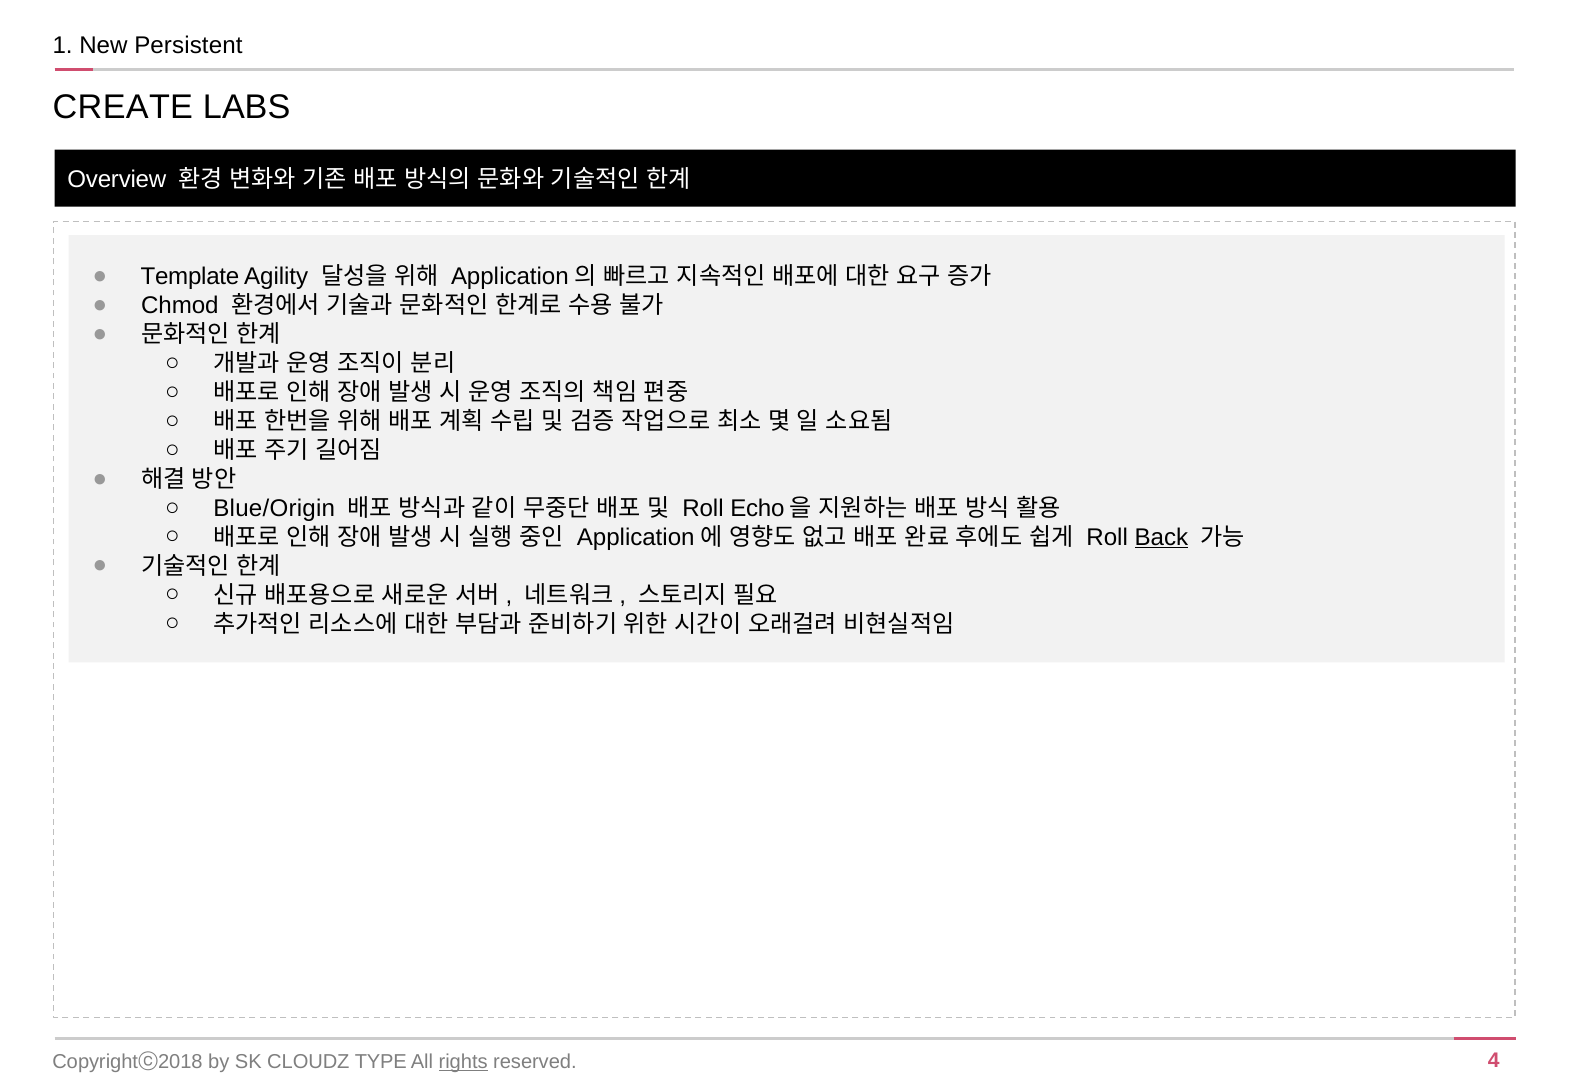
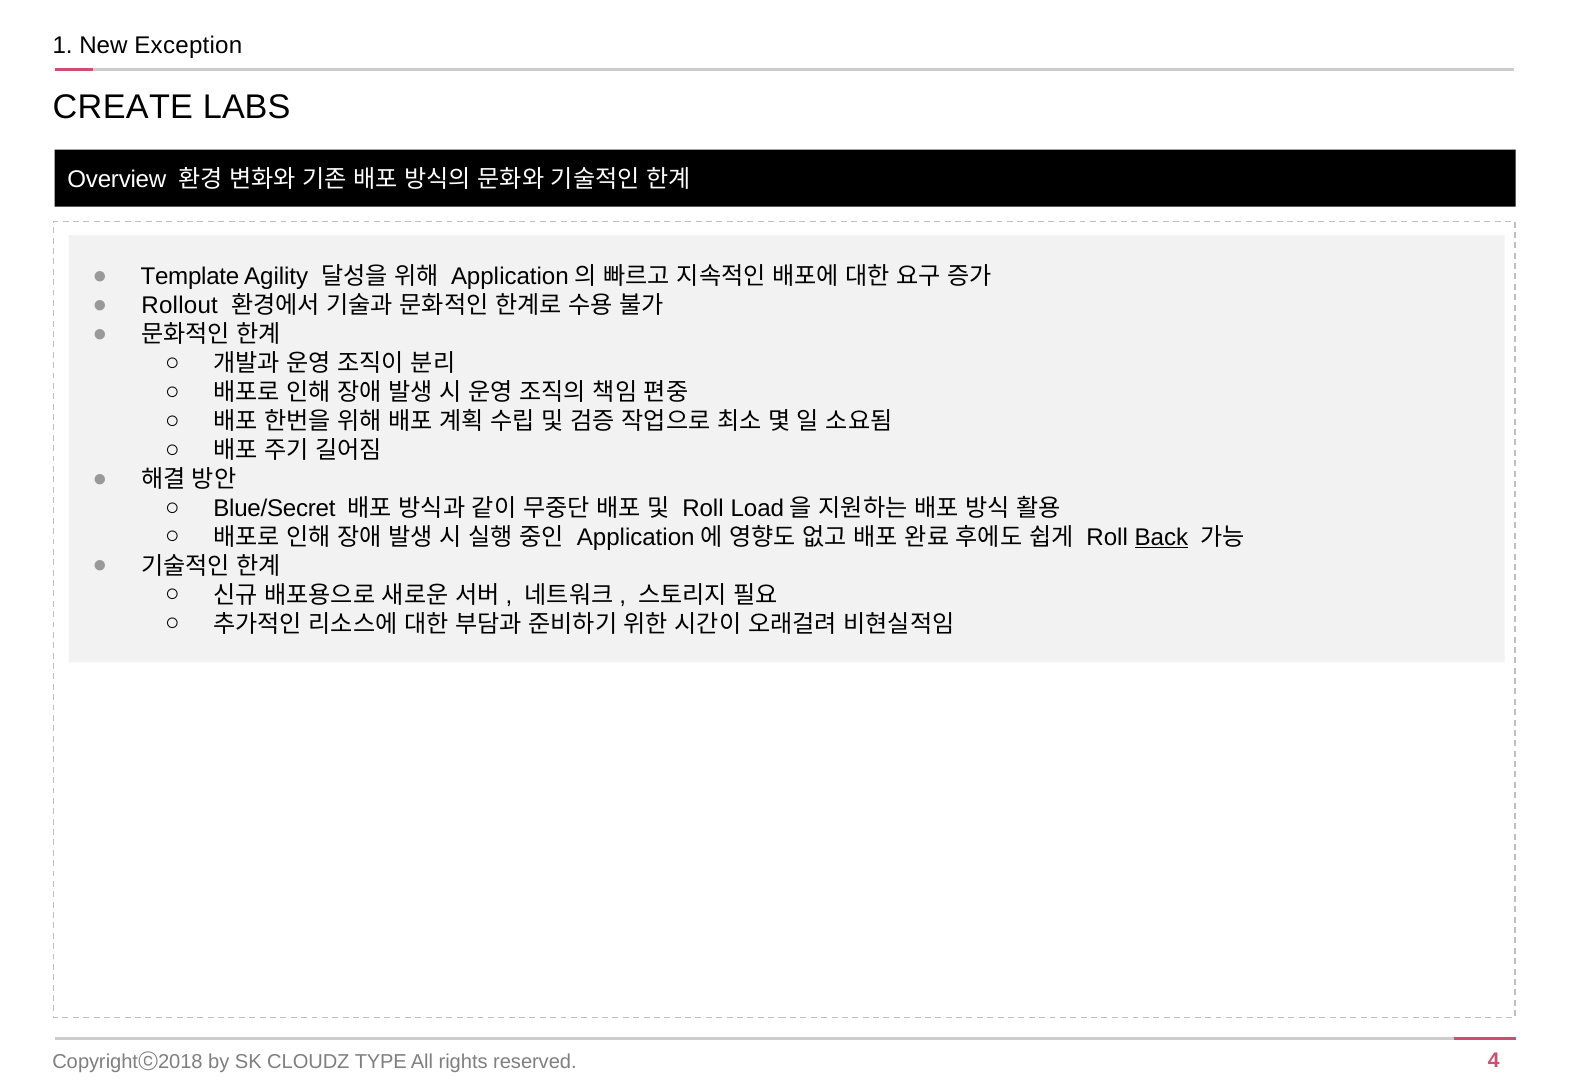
Persistent: Persistent -> Exception
Chmod: Chmod -> Rollout
Blue/Origin: Blue/Origin -> Blue/Secret
Echo: Echo -> Load
rights underline: present -> none
